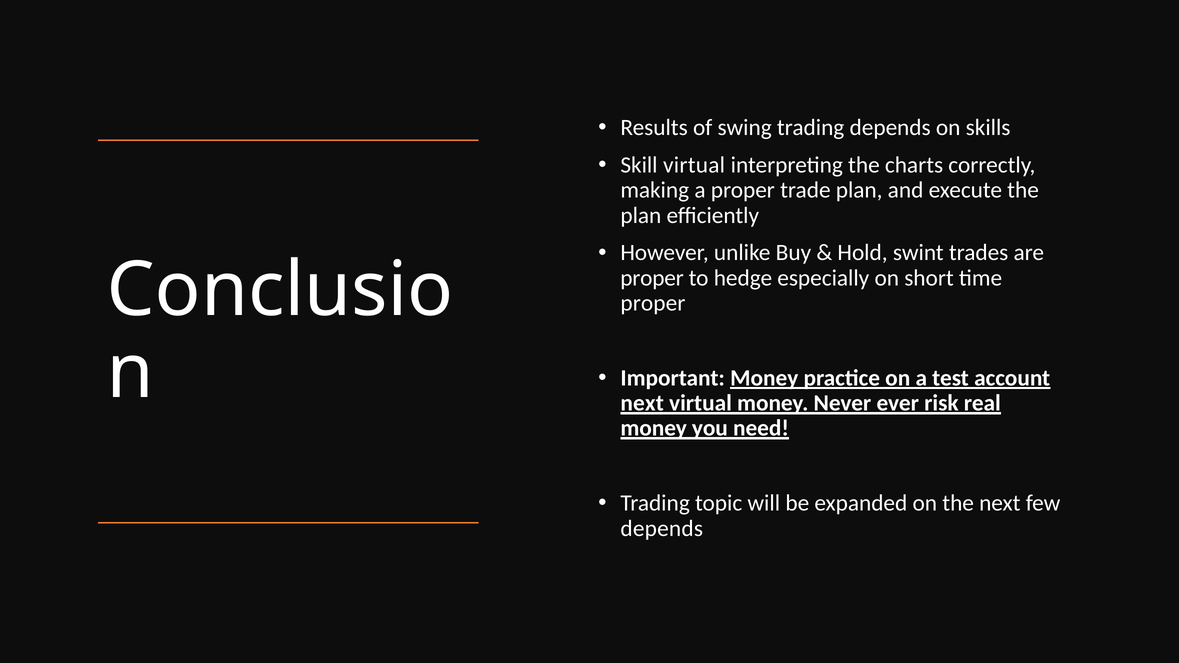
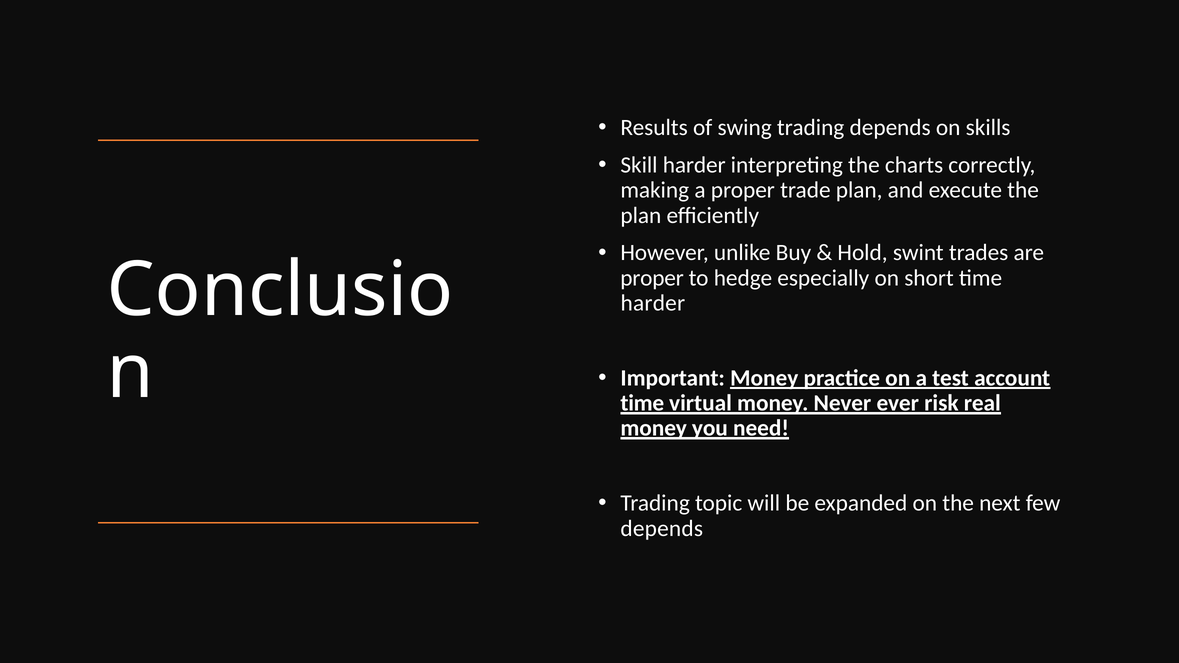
Skill virtual: virtual -> harder
proper at (653, 303): proper -> harder
next at (642, 403): next -> time
